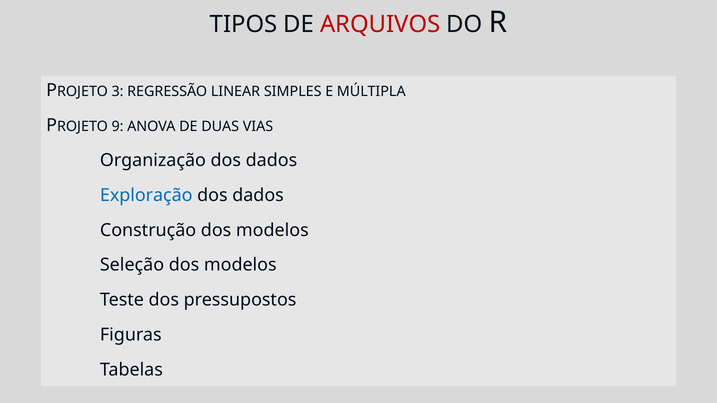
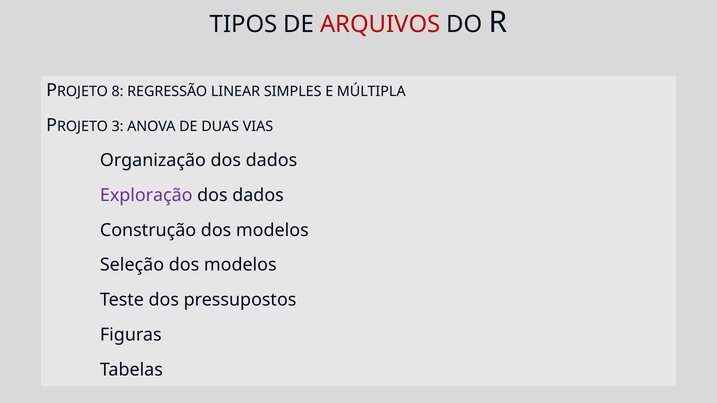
3: 3 -> 8
9: 9 -> 3
Exploração colour: blue -> purple
